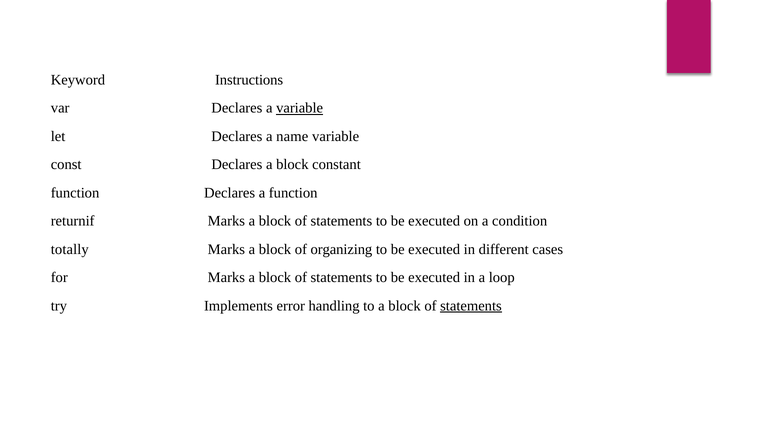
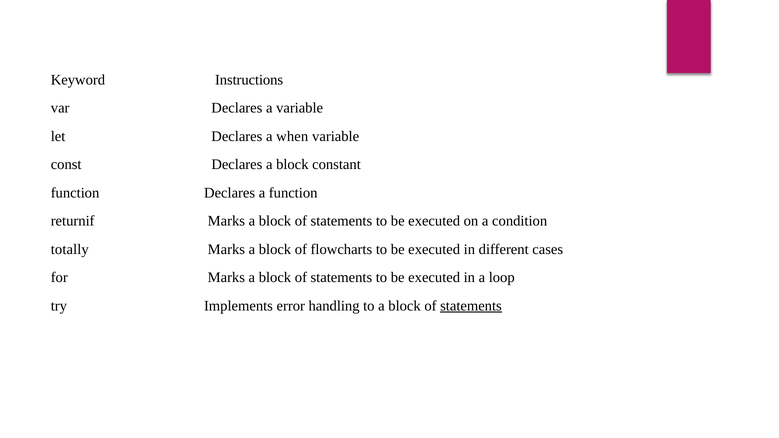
variable at (300, 108) underline: present -> none
name: name -> when
organizing: organizing -> flowcharts
